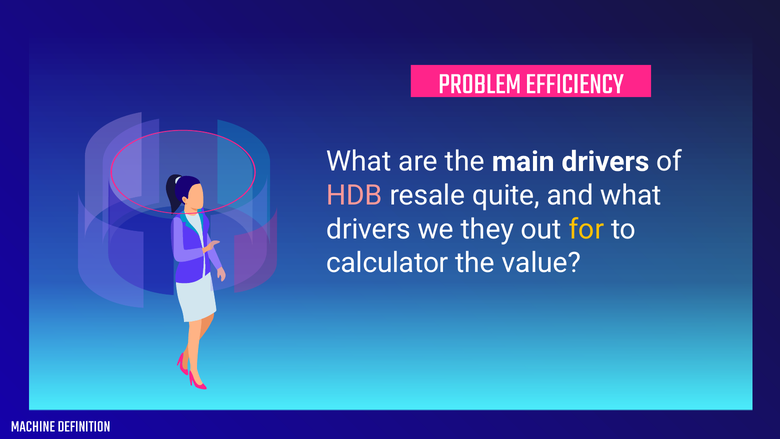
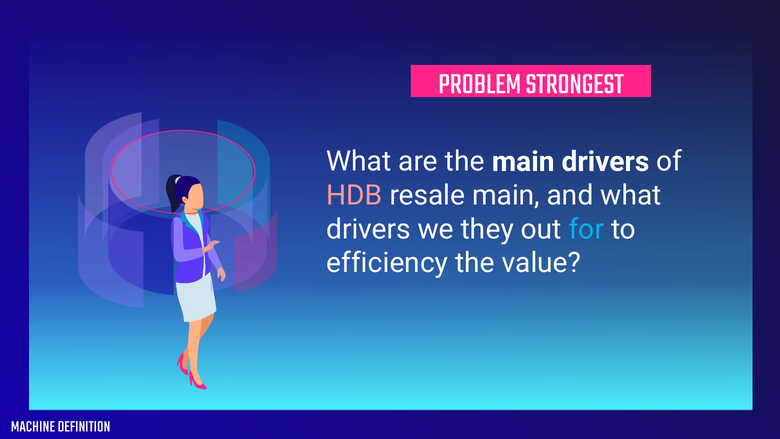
EFFICIENCY: EFFICIENCY -> STRONGEST
resale quite: quite -> main
for colour: yellow -> light blue
calculator: calculator -> efficiency
